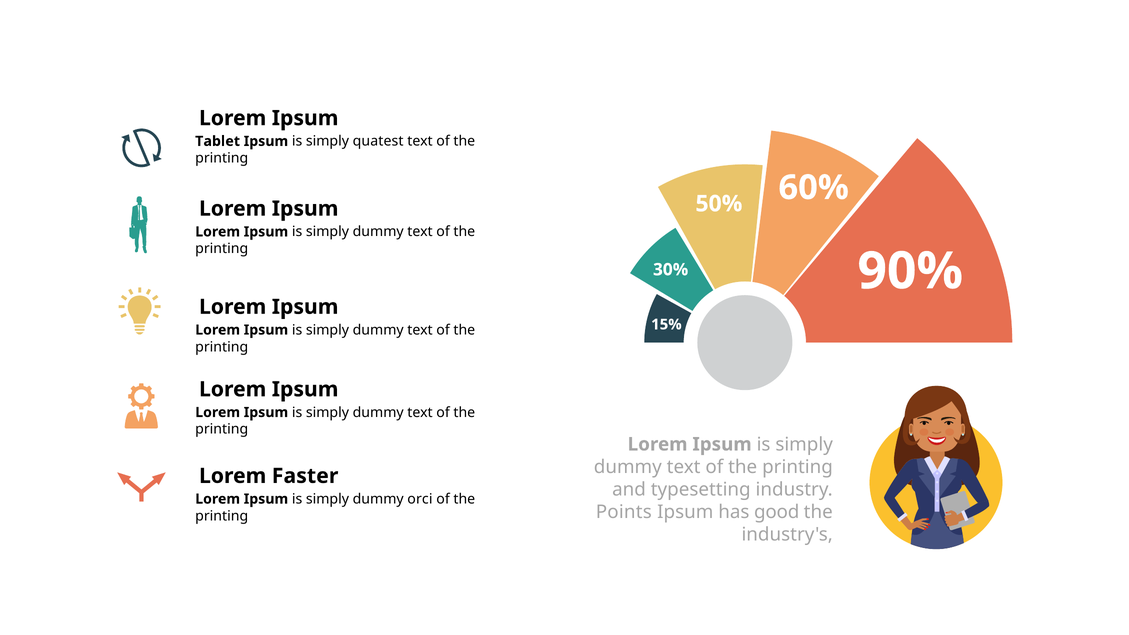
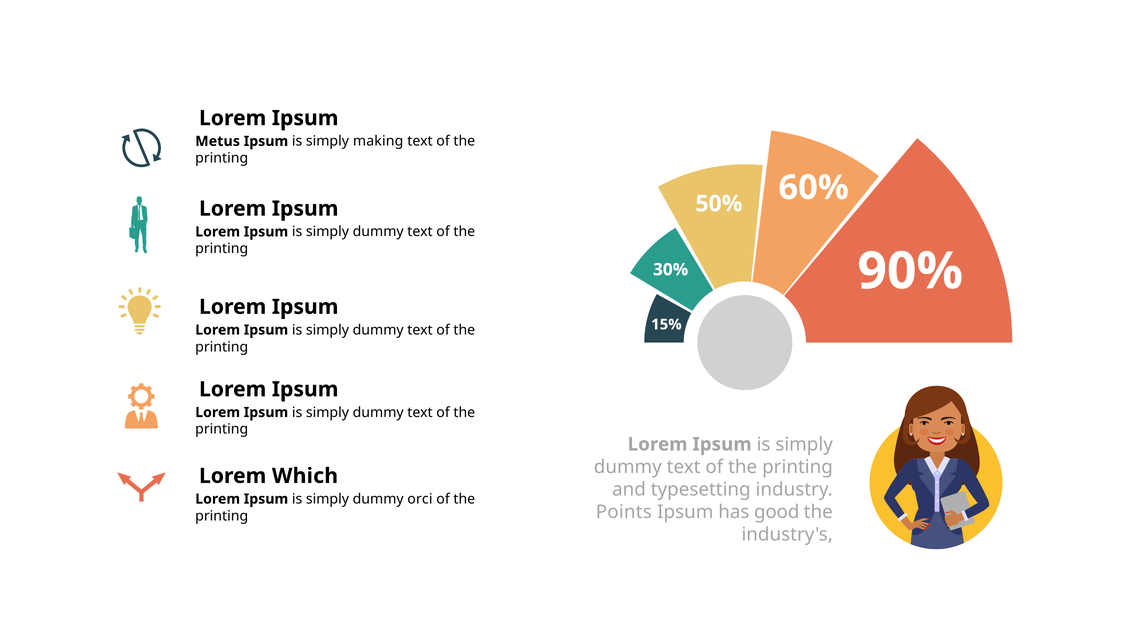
Tablet: Tablet -> Metus
quatest: quatest -> making
Faster: Faster -> Which
